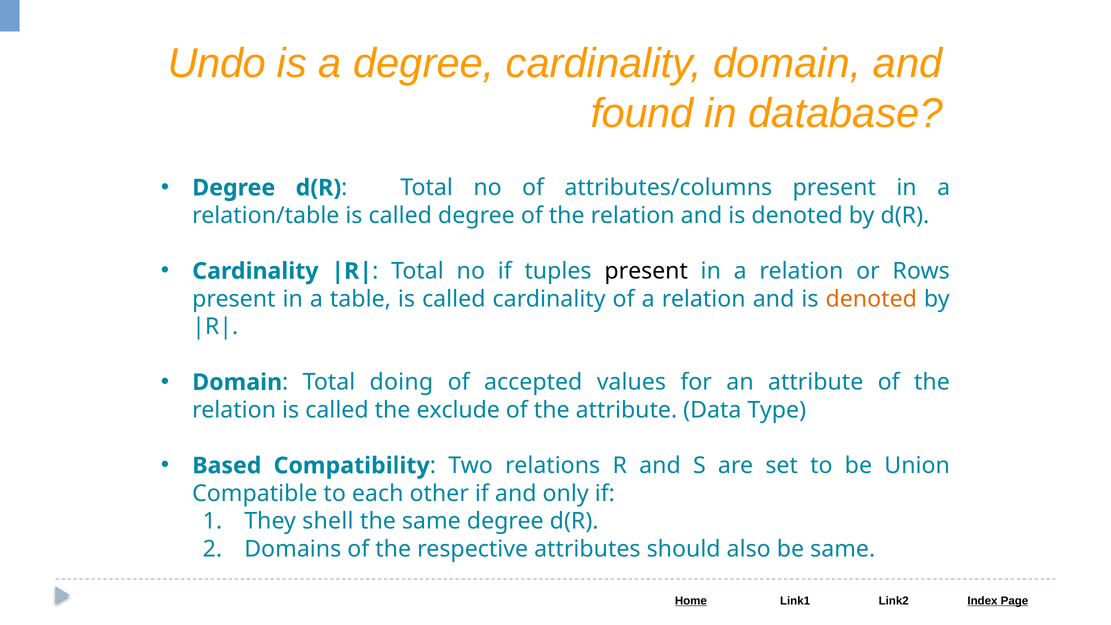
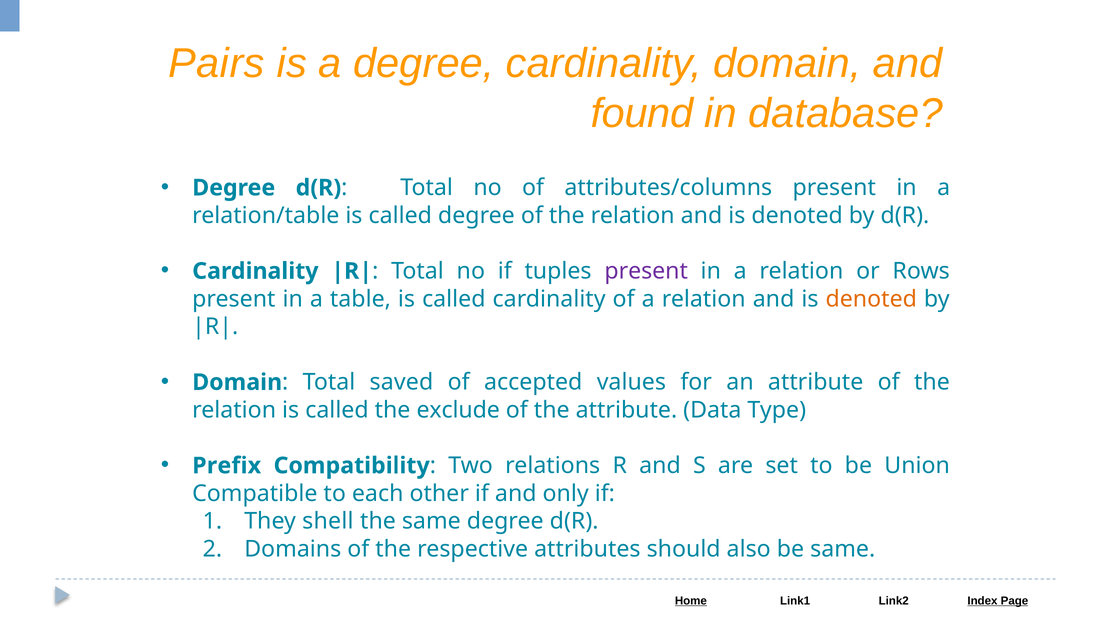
Undo: Undo -> Pairs
present at (646, 271) colour: black -> purple
doing: doing -> saved
Based: Based -> Prefix
